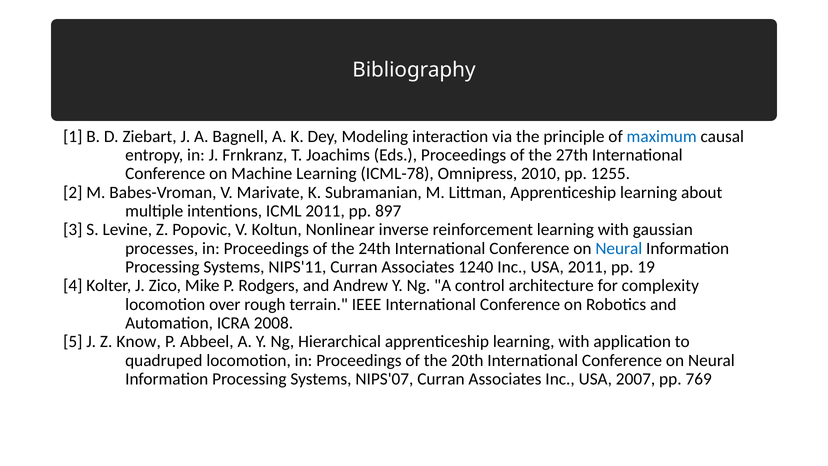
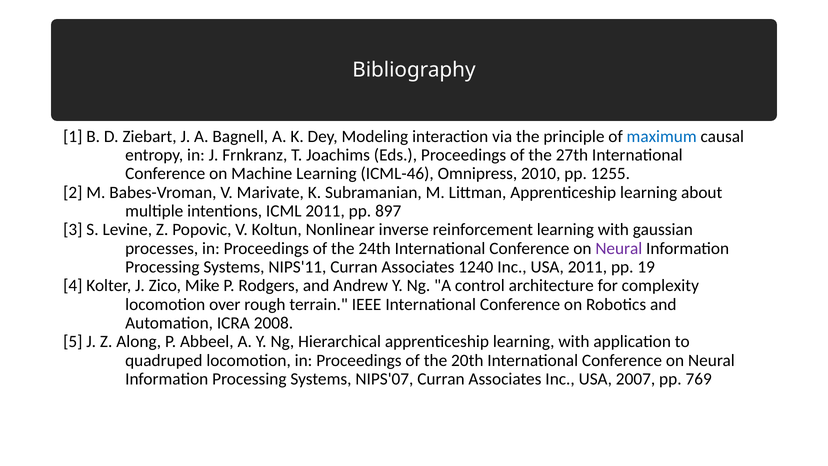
ICML-78: ICML-78 -> ICML-46
Neural at (619, 248) colour: blue -> purple
Know: Know -> Along
